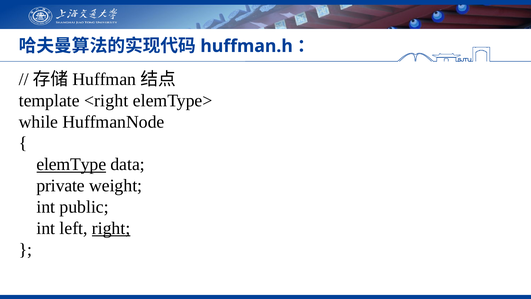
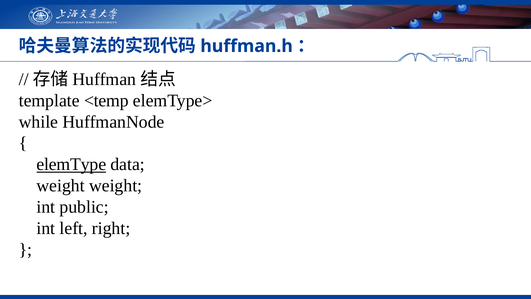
<right: <right -> <temp
private at (61, 185): private -> weight
right underline: present -> none
